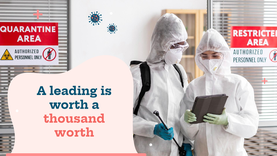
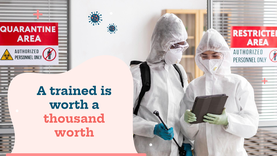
leading: leading -> trained
